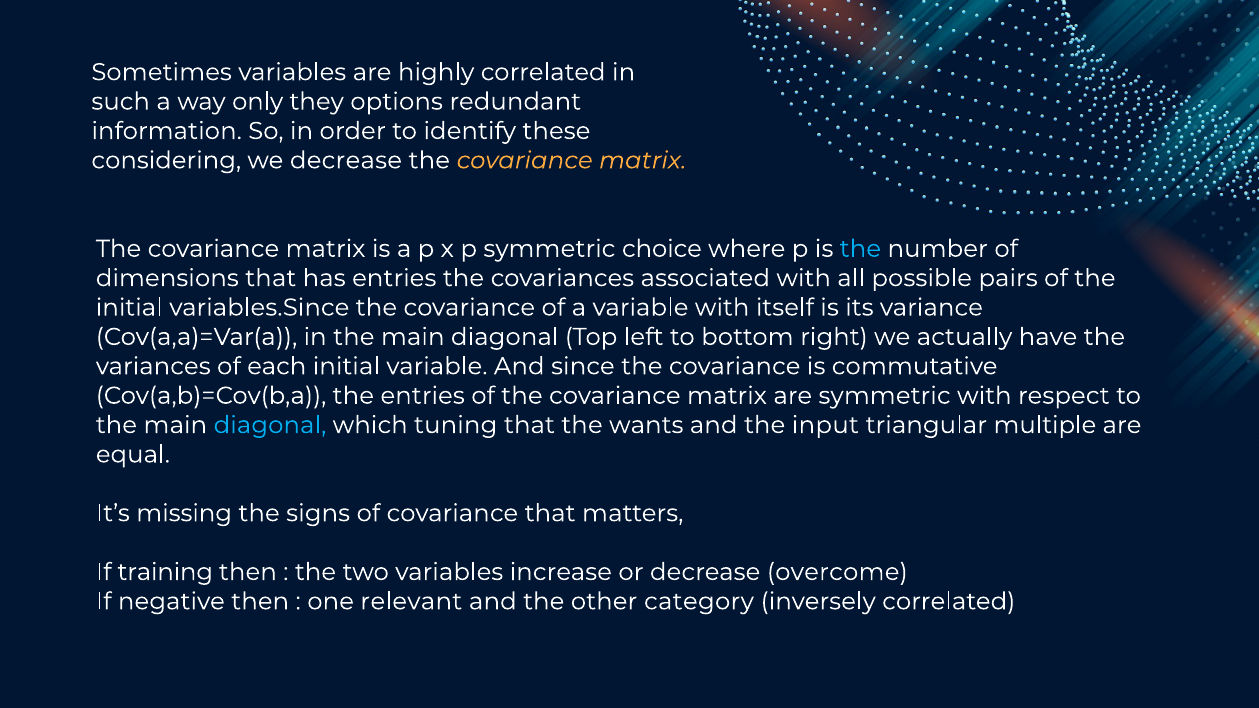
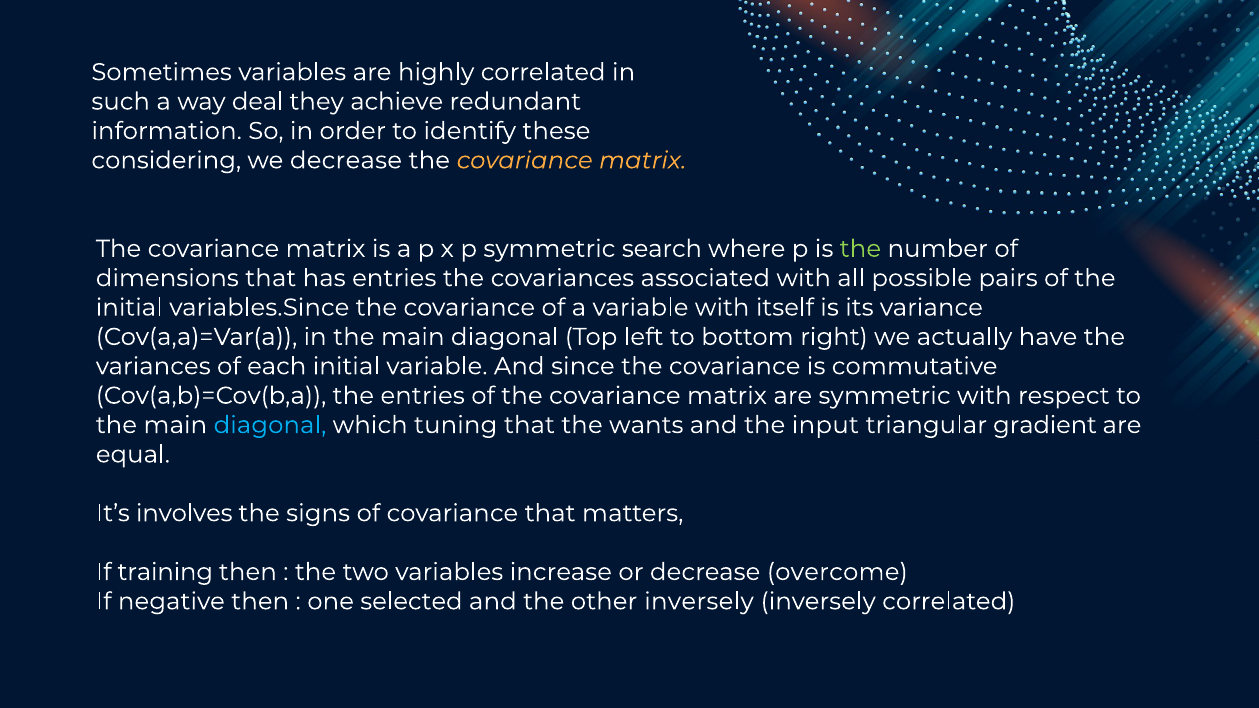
only: only -> deal
options: options -> achieve
choice: choice -> search
the at (860, 249) colour: light blue -> light green
multiple: multiple -> gradient
missing: missing -> involves
relevant: relevant -> selected
other category: category -> inversely
